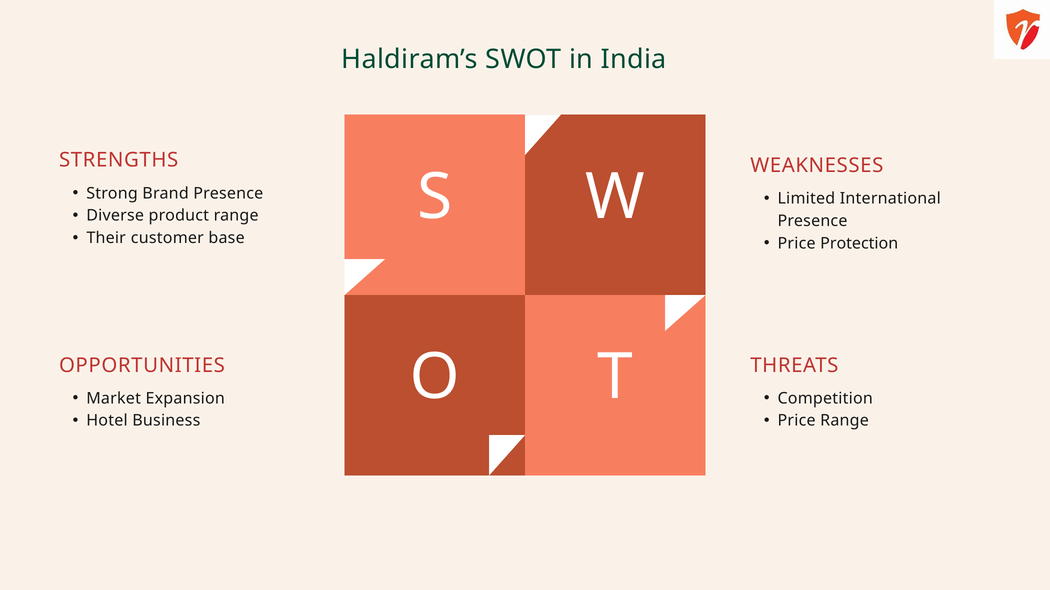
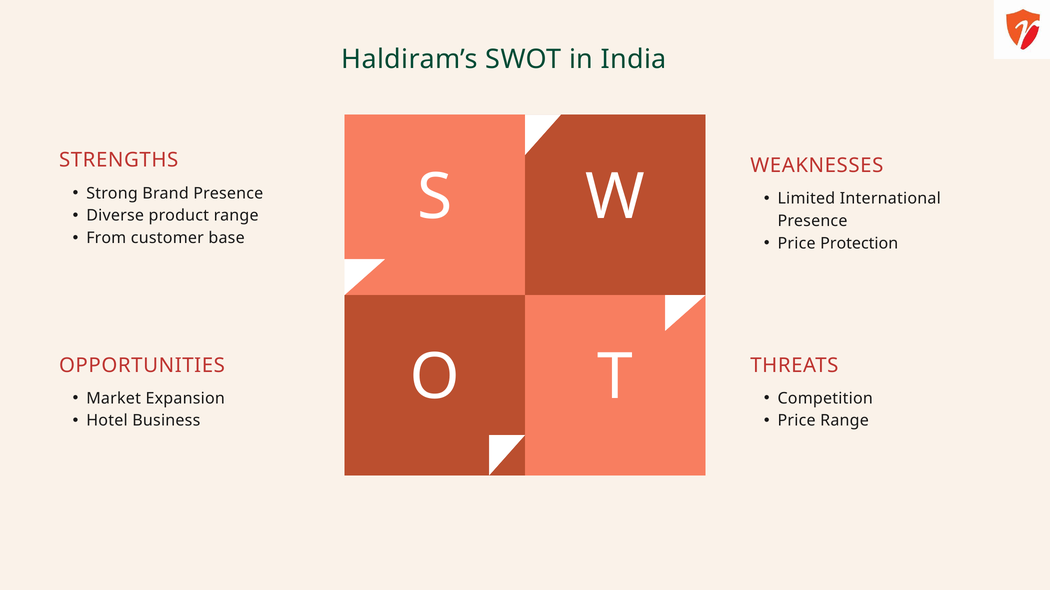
Their: Their -> From
